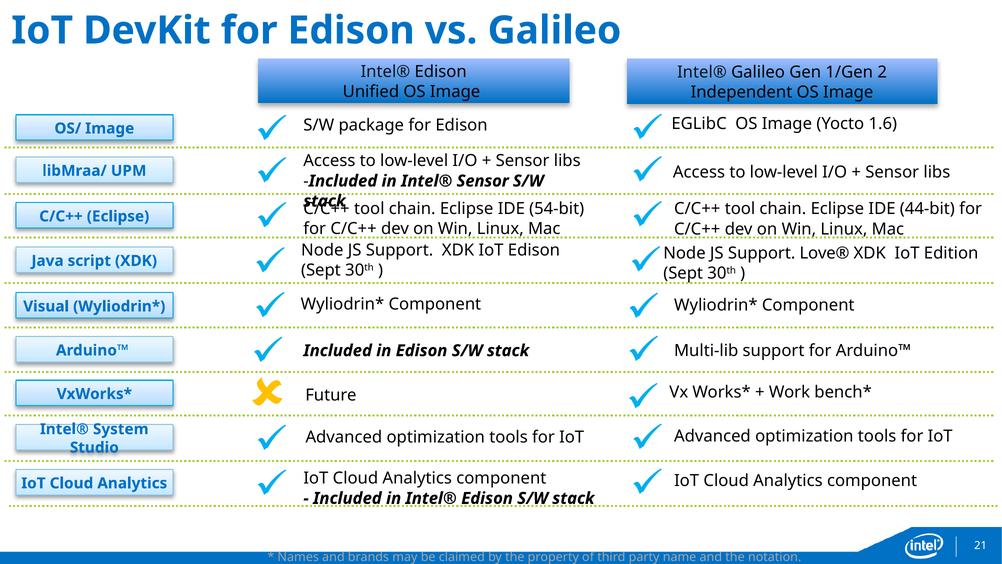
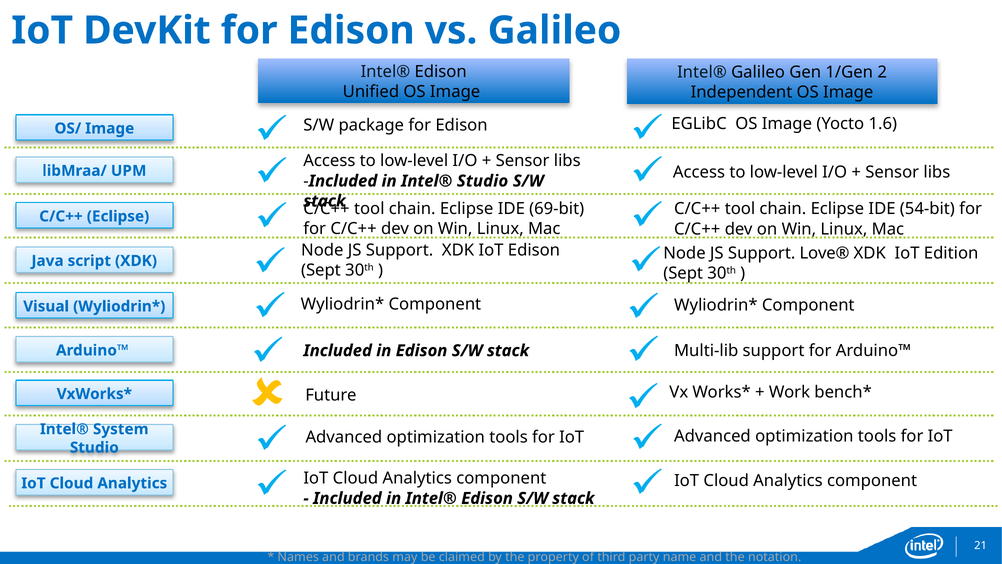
Intel® Sensor: Sensor -> Studio
54-bit: 54-bit -> 69-bit
44-bit: 44-bit -> 54-bit
